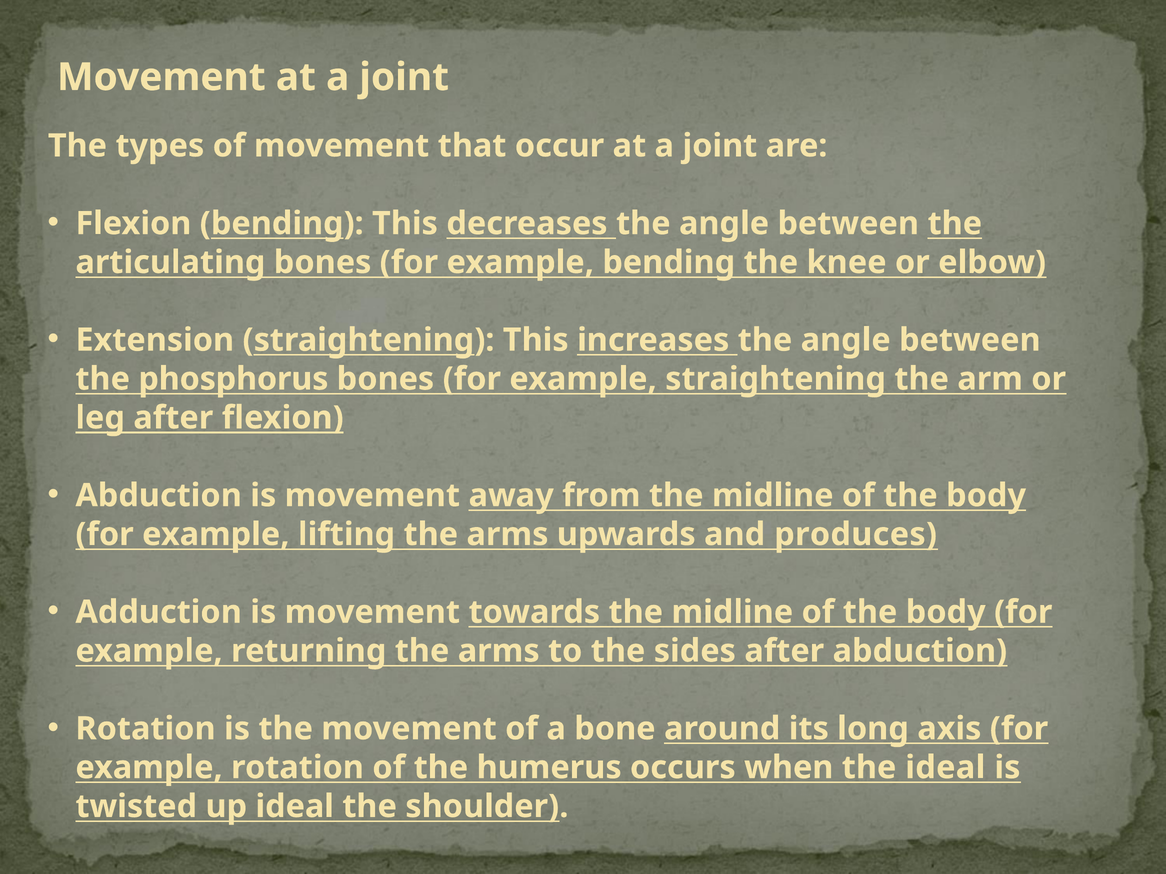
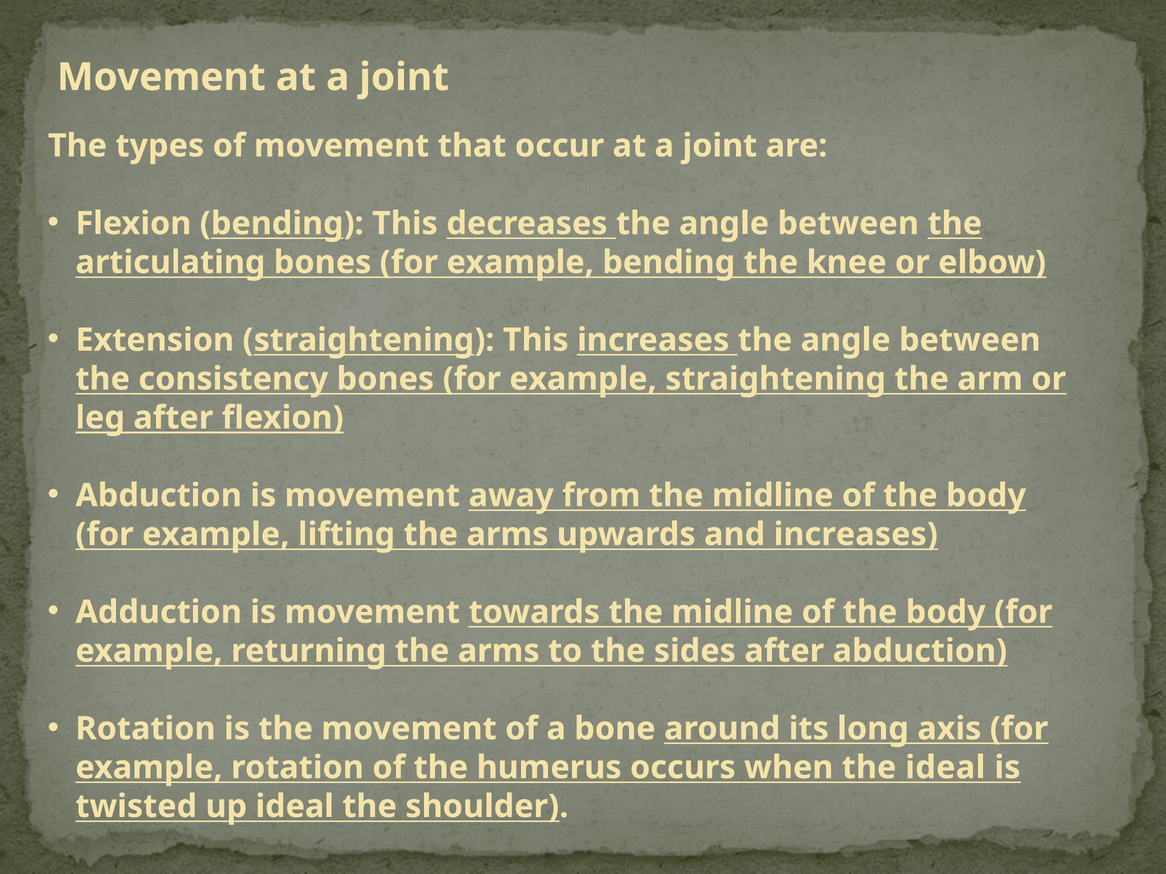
phosphorus: phosphorus -> consistency
and produces: produces -> increases
